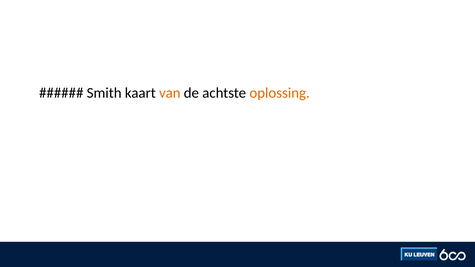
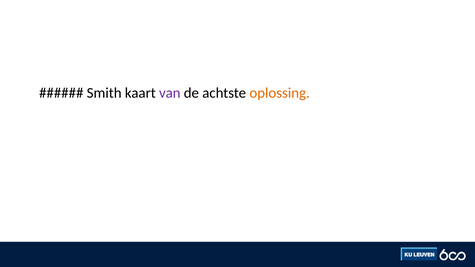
van colour: orange -> purple
